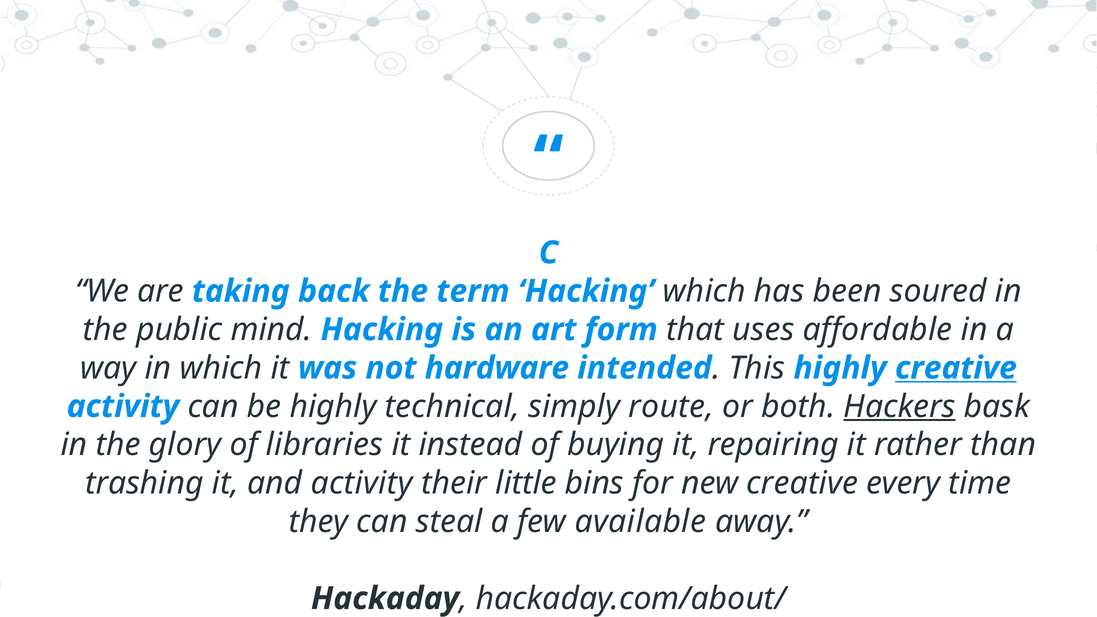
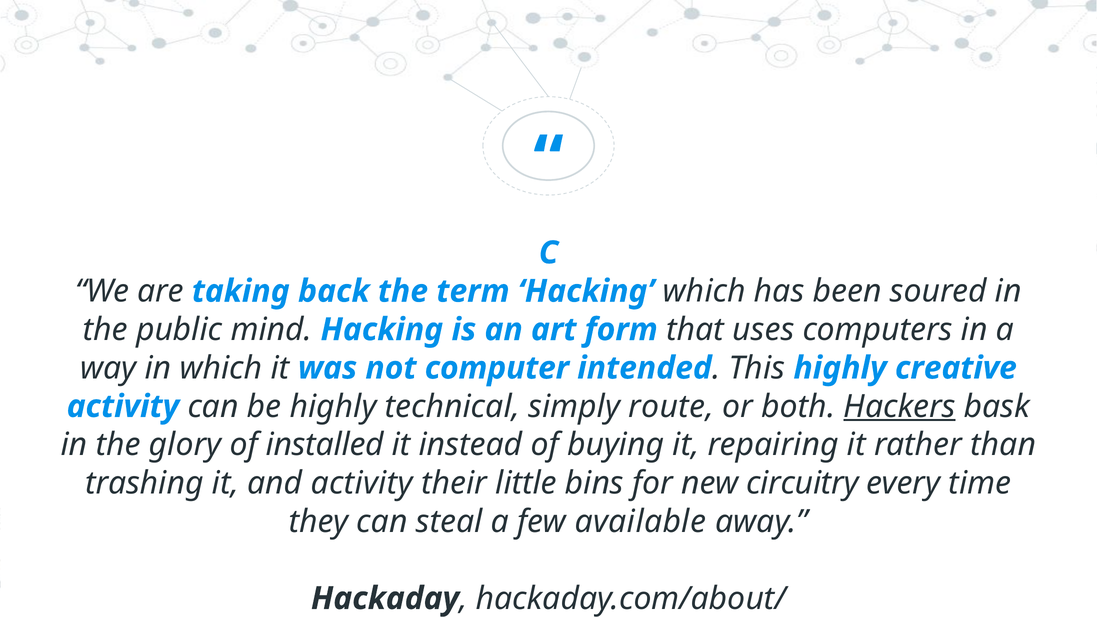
affordable: affordable -> computers
hardware: hardware -> computer
creative at (956, 368) underline: present -> none
libraries: libraries -> installed
new creative: creative -> circuitry
